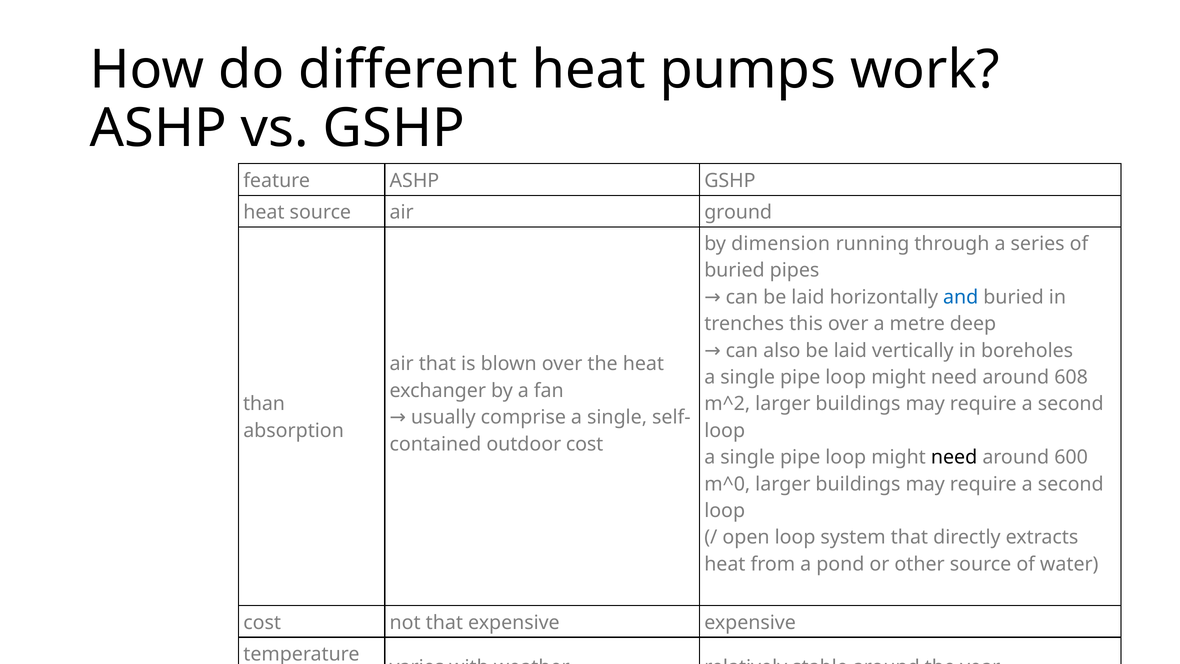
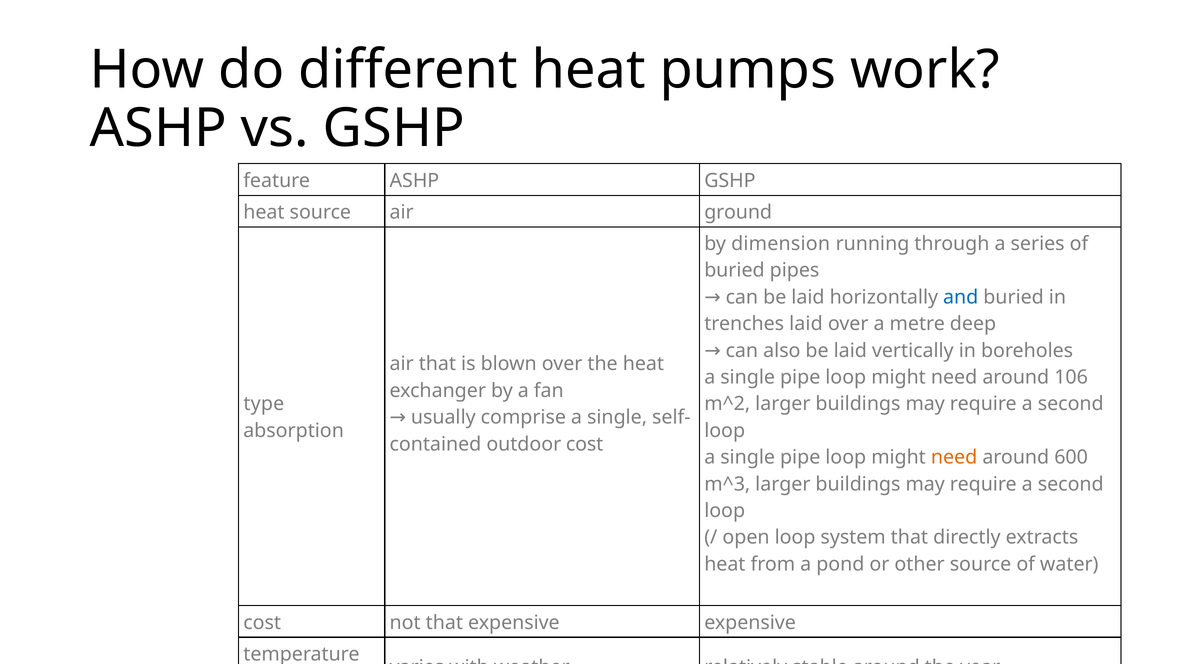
trenches this: this -> laid
608: 608 -> 106
than: than -> type
need at (954, 457) colour: black -> orange
m^0: m^0 -> m^3
